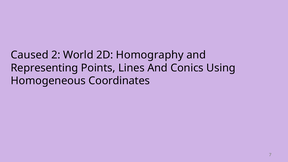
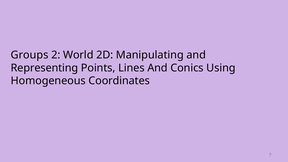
Caused: Caused -> Groups
Homography: Homography -> Manipulating
